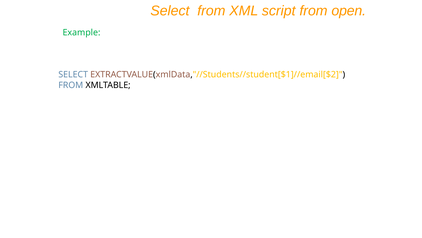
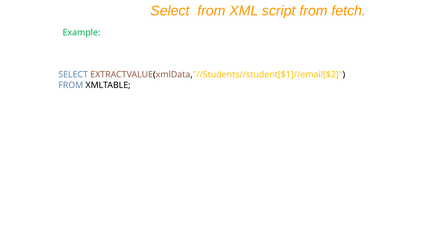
open: open -> fetch
